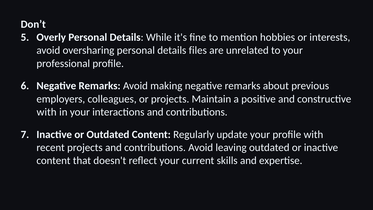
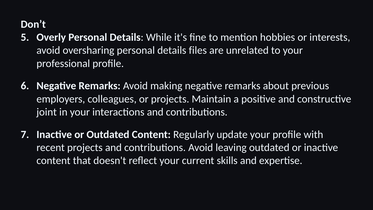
with at (47, 112): with -> joint
